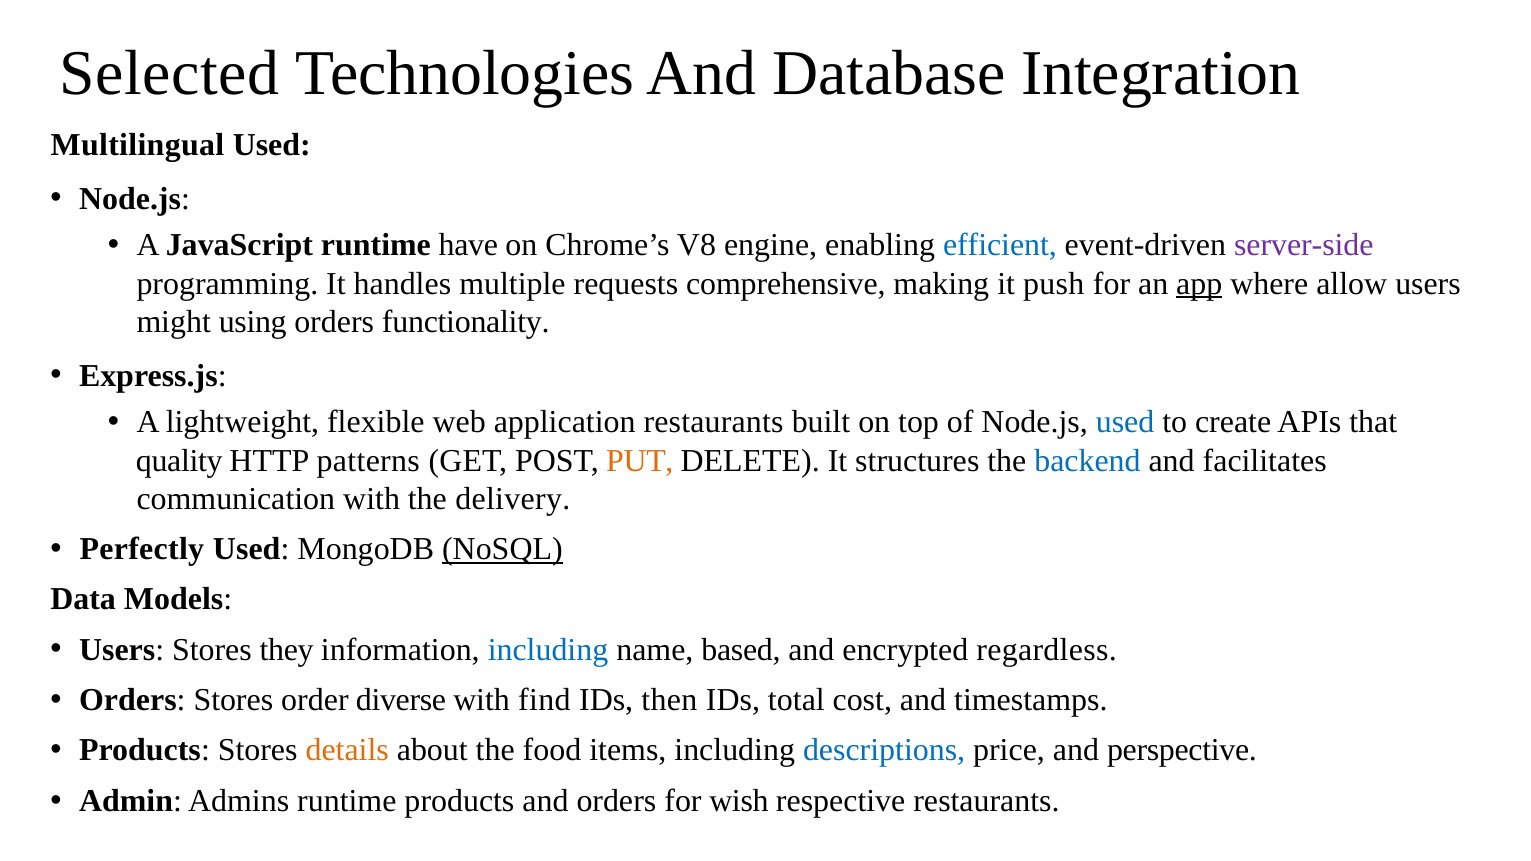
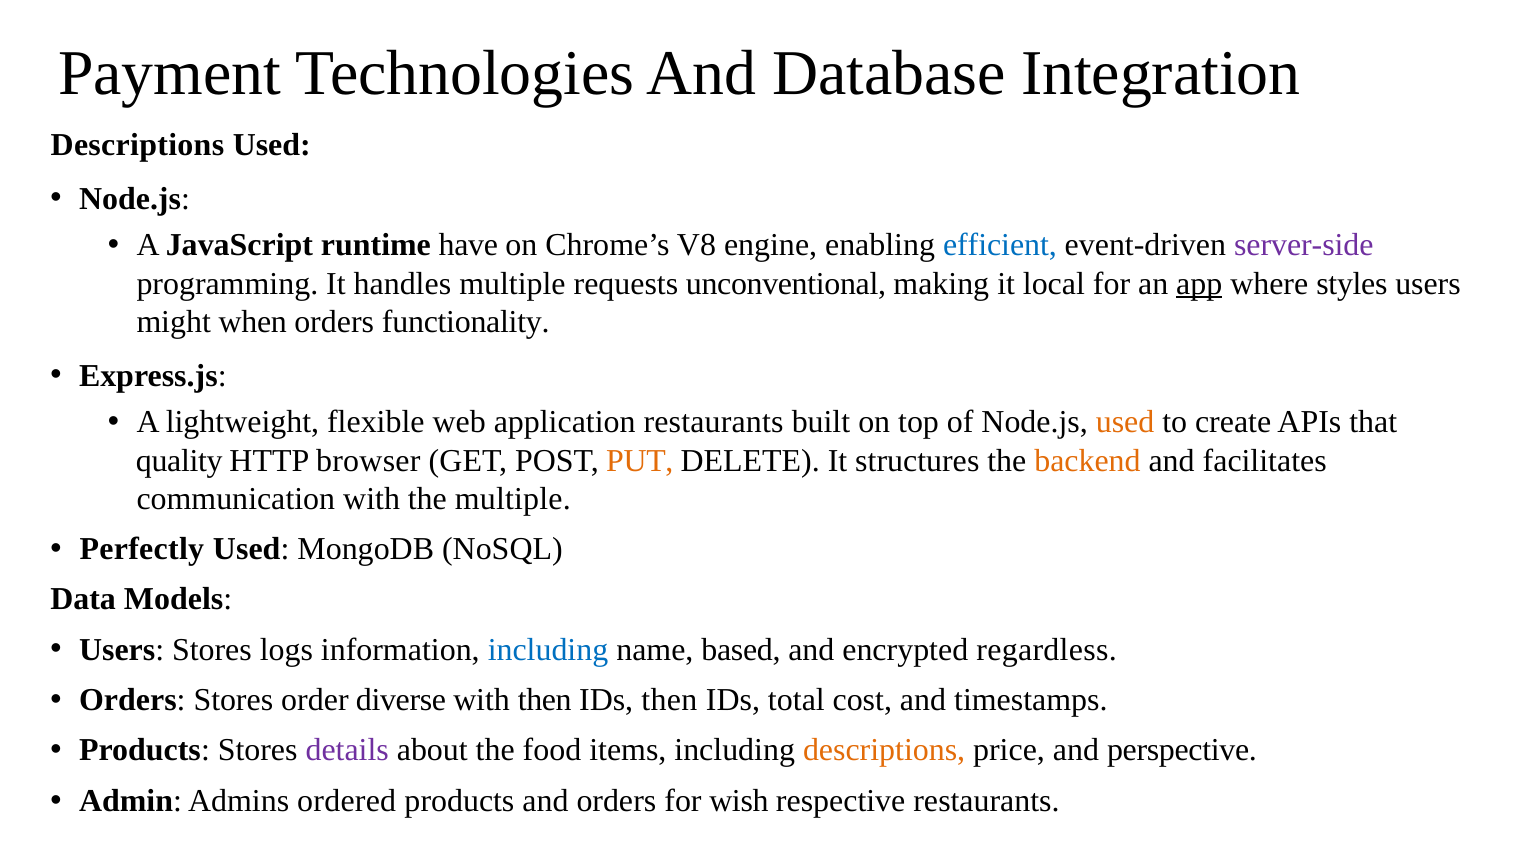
Selected: Selected -> Payment
Multilingual at (137, 145): Multilingual -> Descriptions
comprehensive: comprehensive -> unconventional
push: push -> local
allow: allow -> styles
using: using -> when
used at (1125, 422) colour: blue -> orange
patterns: patterns -> browser
backend colour: blue -> orange
the delivery: delivery -> multiple
NoSQL underline: present -> none
they: they -> logs
with find: find -> then
details colour: orange -> purple
descriptions at (884, 751) colour: blue -> orange
Admins runtime: runtime -> ordered
